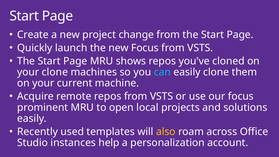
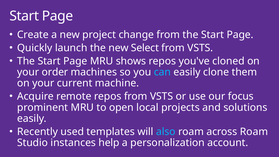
new Focus: Focus -> Select
your clone: clone -> order
also colour: yellow -> light blue
across Office: Office -> Roam
